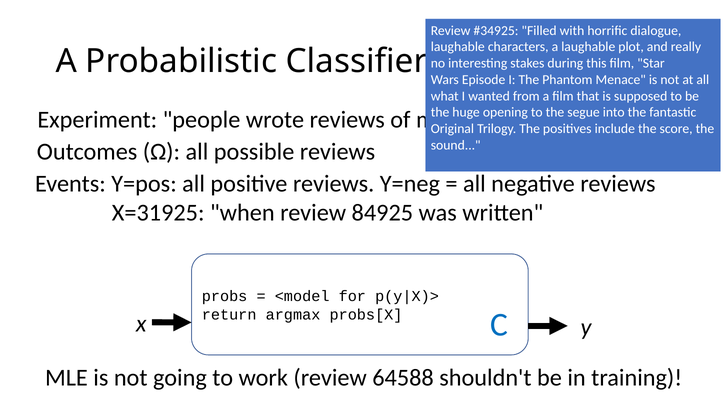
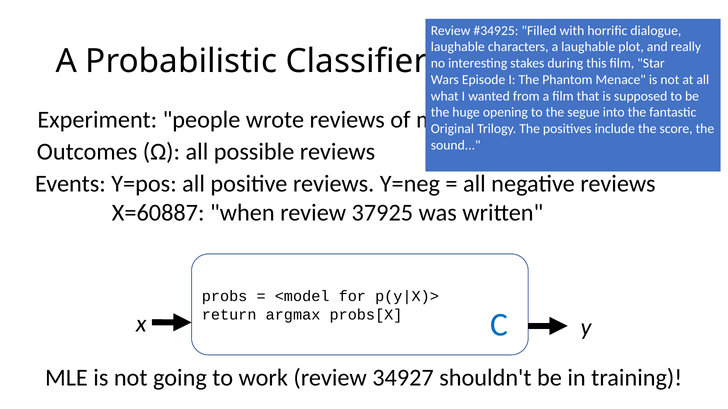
X=31925: X=31925 -> X=60887
84925: 84925 -> 37925
64588: 64588 -> 34927
